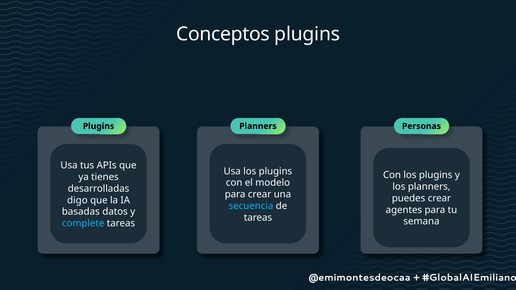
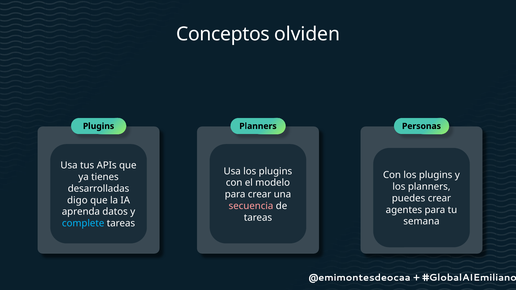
Conceptos plugins: plugins -> olviden
secuencia colour: light blue -> pink
basadas: basadas -> aprenda
